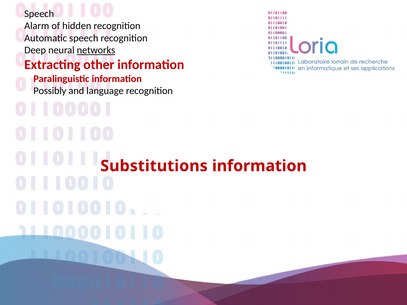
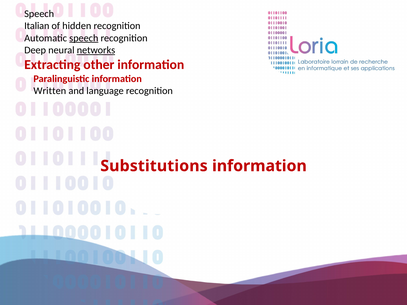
Alarm: Alarm -> Italian
speech at (84, 38) underline: none -> present
Possibly: Possibly -> Written
